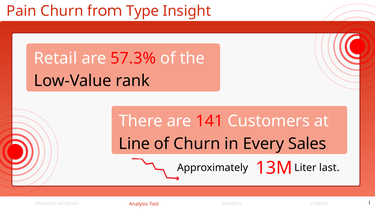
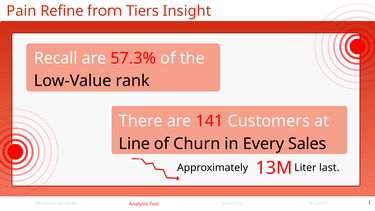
Pain Churn: Churn -> Refine
Type: Type -> Tiers
Retail: Retail -> Recall
